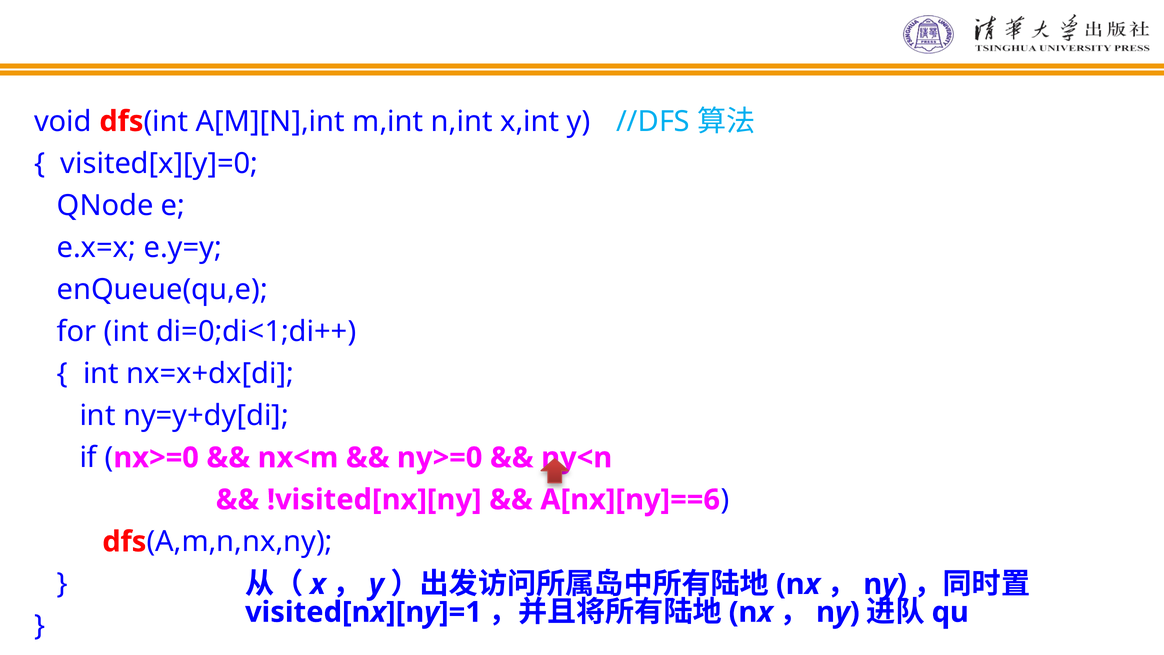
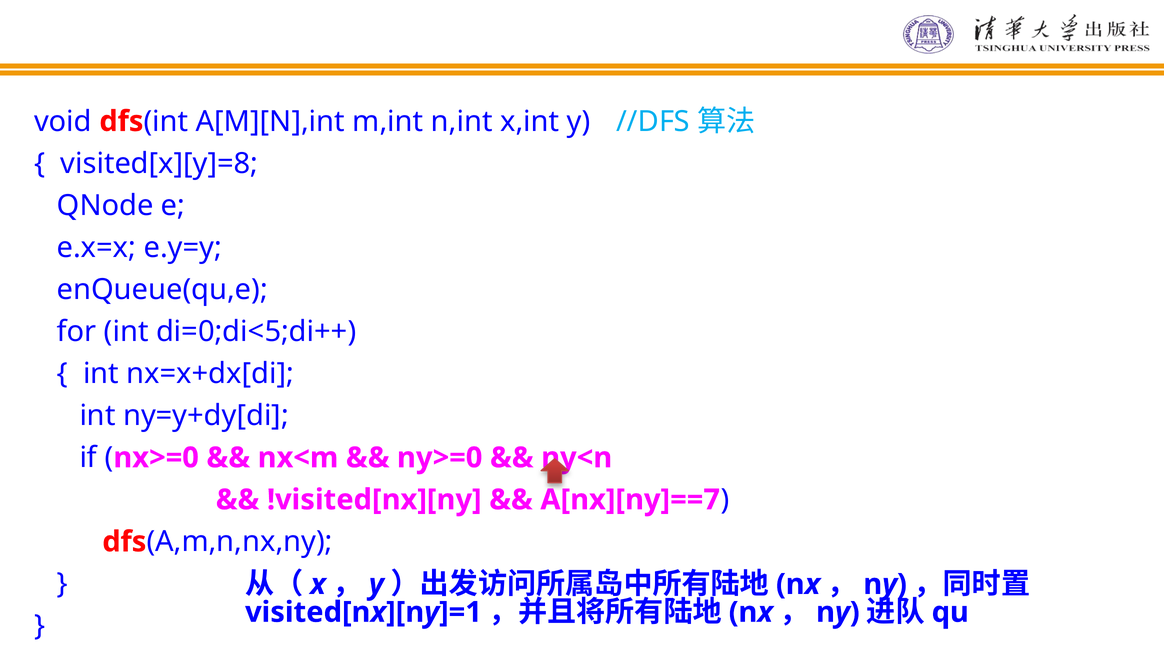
visited[x][y]=0: visited[x][y]=0 -> visited[x][y]=8
di=0;di<1;di++: di=0;di<1;di++ -> di=0;di<5;di++
A[nx][ny]==6: A[nx][ny]==6 -> A[nx][ny]==7
